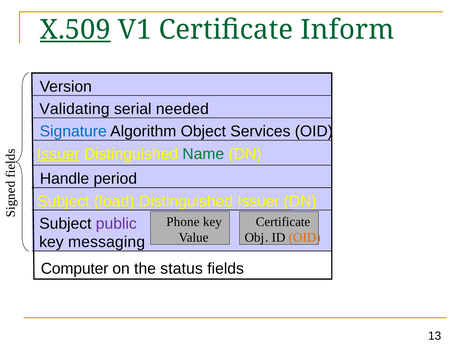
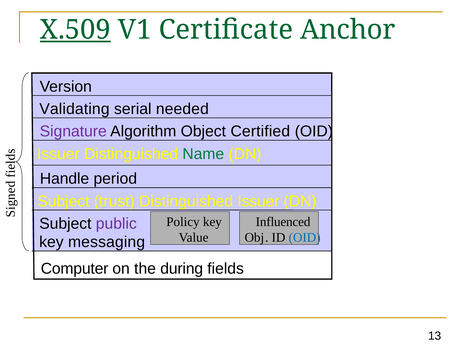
Inform: Inform -> Anchor
Signature colour: blue -> purple
Services: Services -> Certified
Issuer at (58, 154) underline: present -> none
load: load -> trust
Phone: Phone -> Policy
Certificate at (283, 222): Certificate -> Influenced
OID at (305, 237) colour: orange -> blue
status: status -> during
